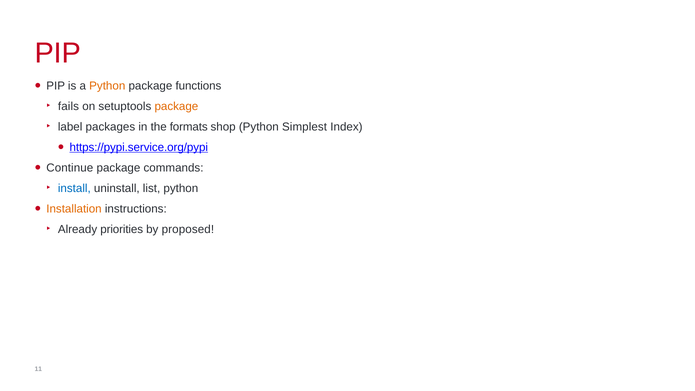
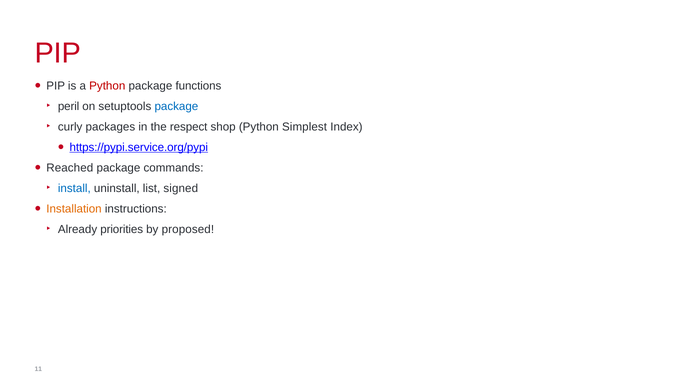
Python at (107, 86) colour: orange -> red
fails: fails -> peril
package at (176, 106) colour: orange -> blue
label: label -> curly
formats: formats -> respect
Continue: Continue -> Reached
list python: python -> signed
